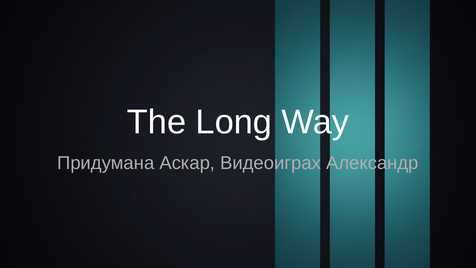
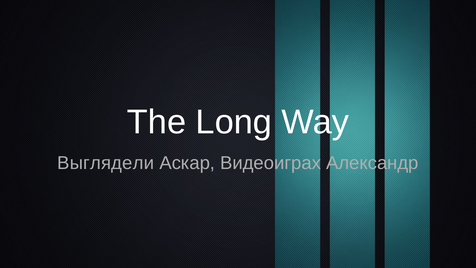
Придумана: Придумана -> Выглядели
